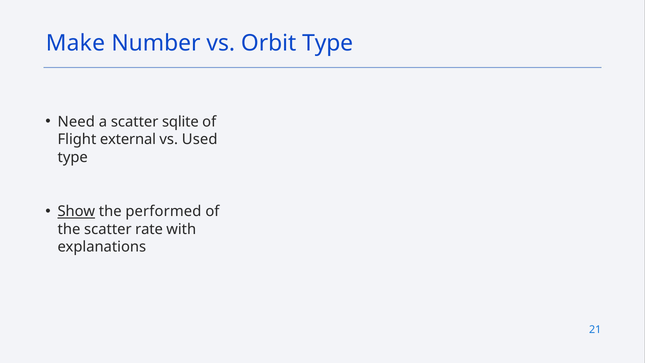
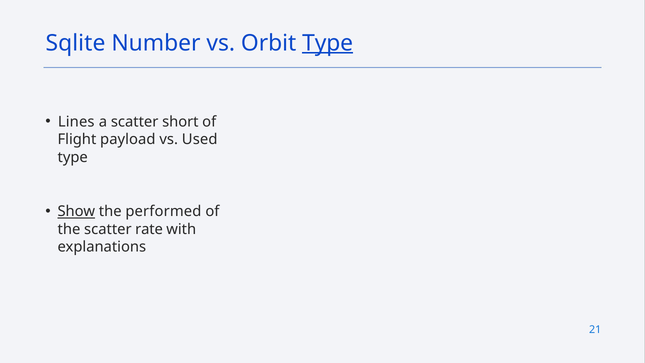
Make: Make -> Sqlite
Type at (328, 43) underline: none -> present
Need: Need -> Lines
sqlite: sqlite -> short
external: external -> payload
